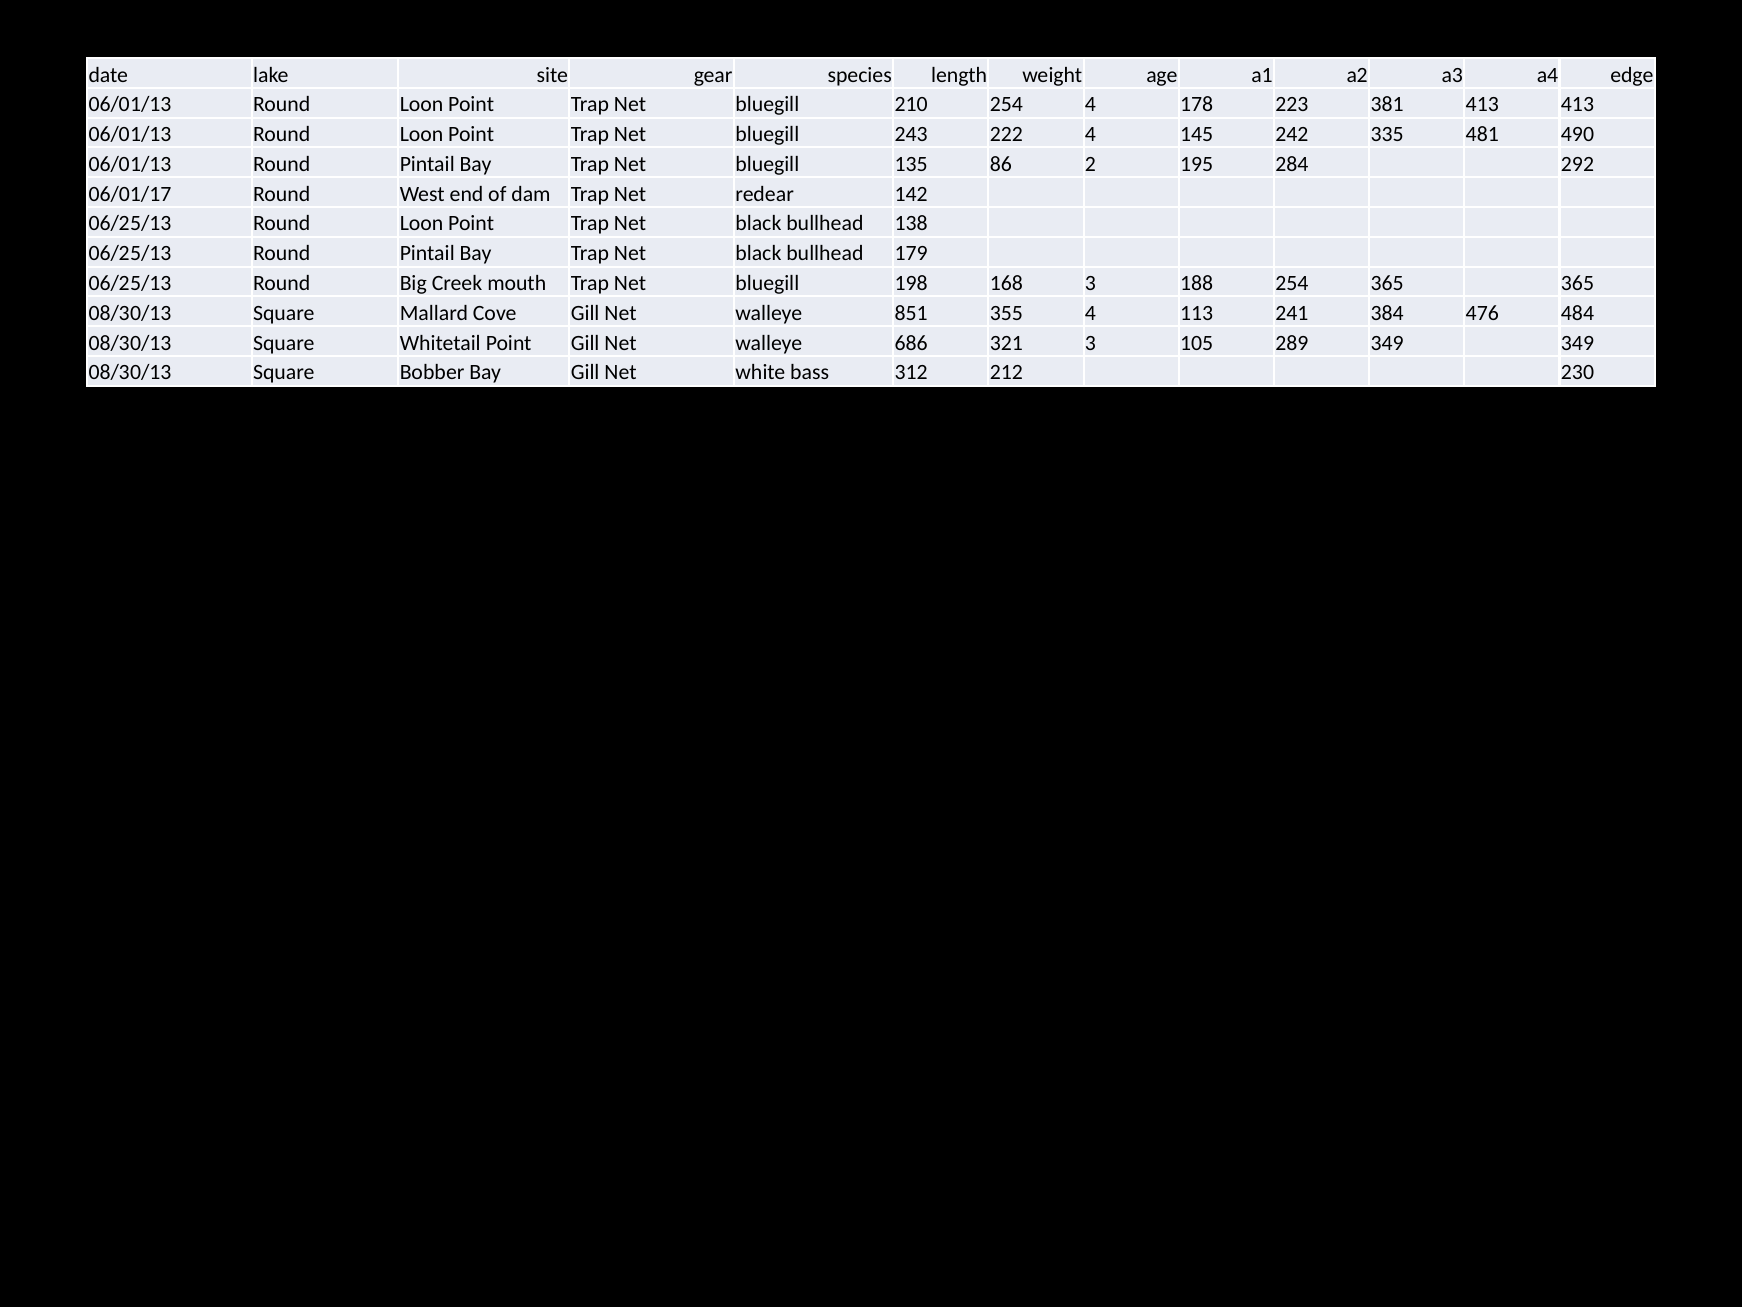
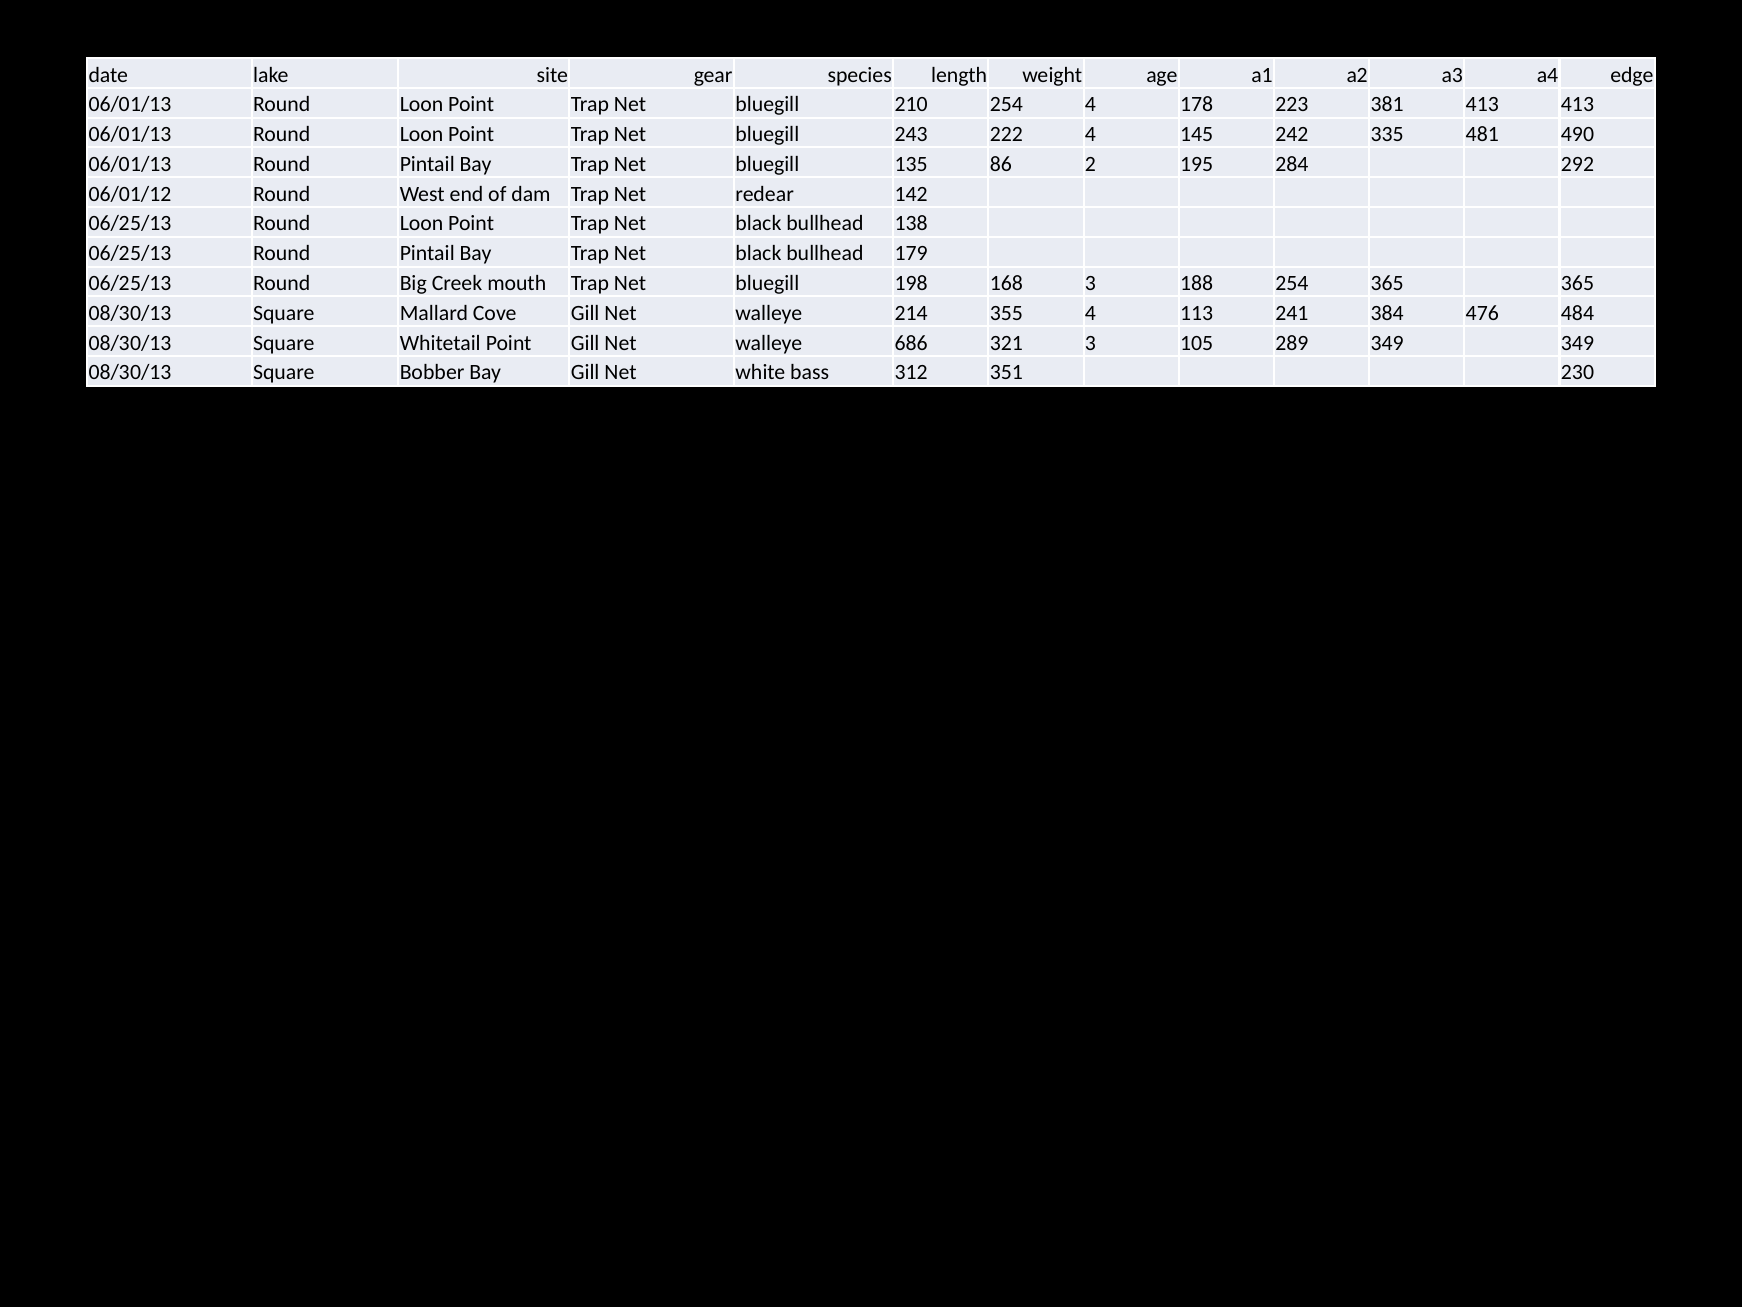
06/01/17: 06/01/17 -> 06/01/12
851: 851 -> 214
212: 212 -> 351
